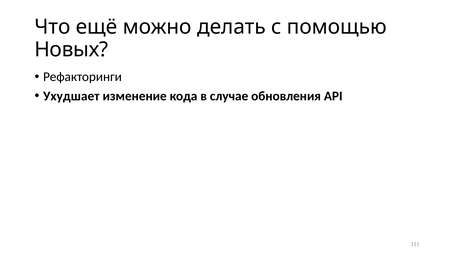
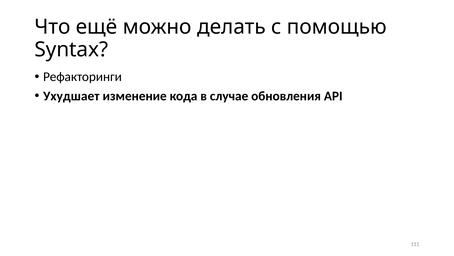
Новых: Новых -> Syntax
